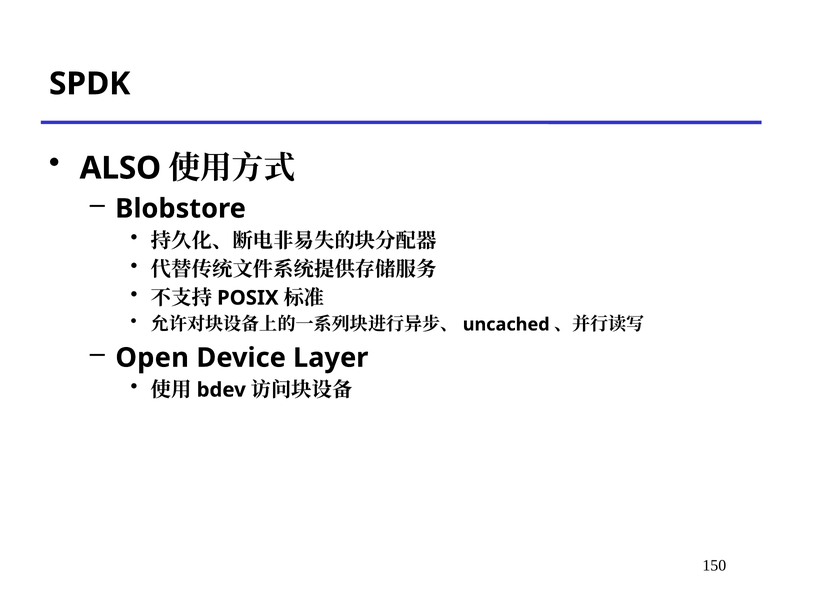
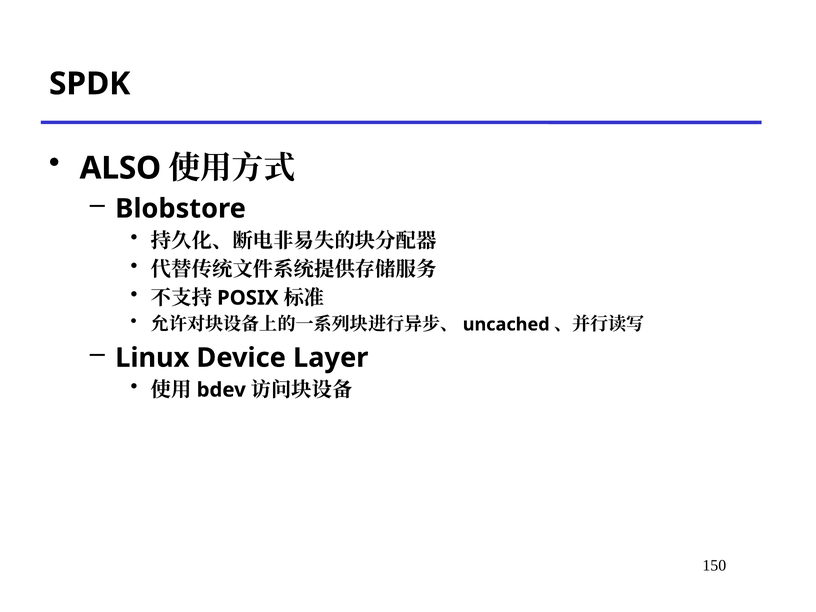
Open: Open -> Linux
